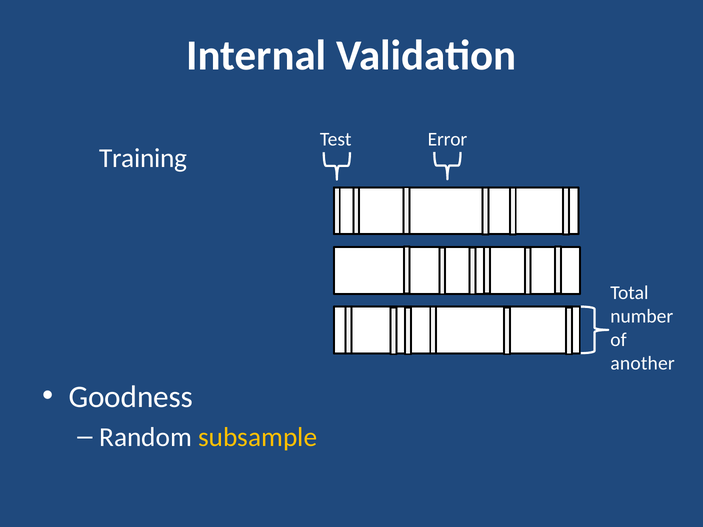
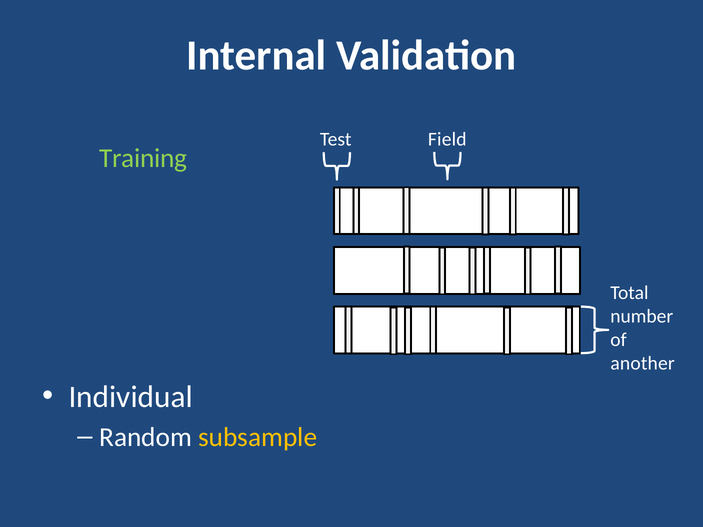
Error: Error -> Field
Training colour: white -> light green
Goodness: Goodness -> Individual
